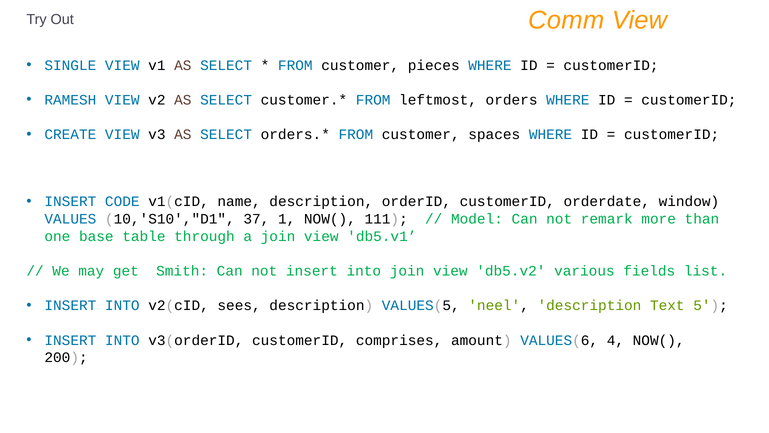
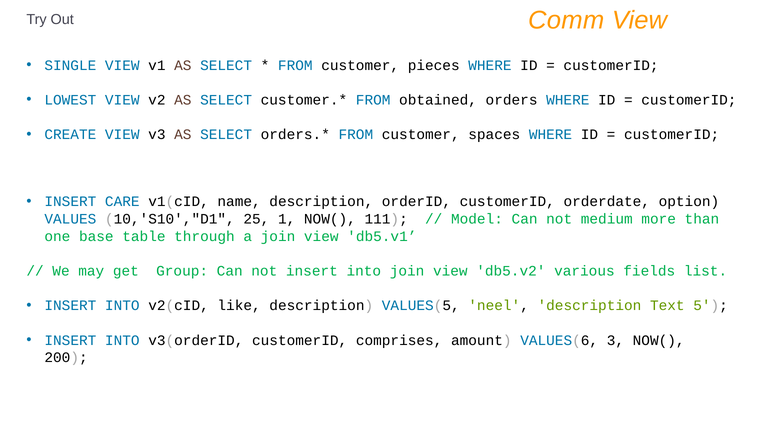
RAMESH: RAMESH -> LOWEST
leftmost: leftmost -> obtained
CODE: CODE -> CARE
window: window -> option
37: 37 -> 25
remark: remark -> medium
Smith: Smith -> Group
sees: sees -> like
4: 4 -> 3
